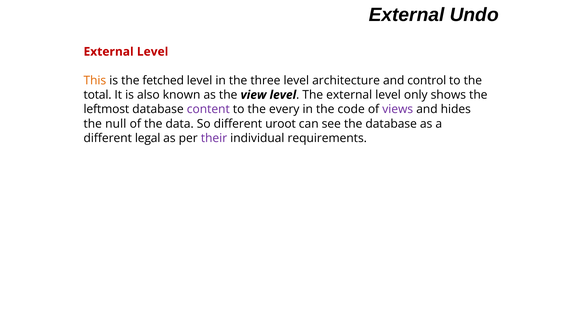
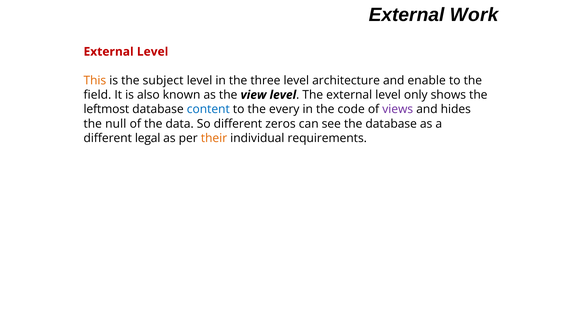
Undo: Undo -> Work
fetched: fetched -> subject
control: control -> enable
total: total -> field
content colour: purple -> blue
uroot: uroot -> zeros
their colour: purple -> orange
